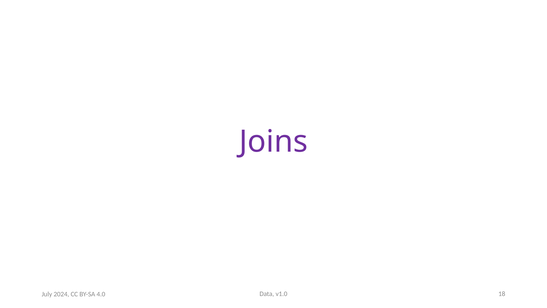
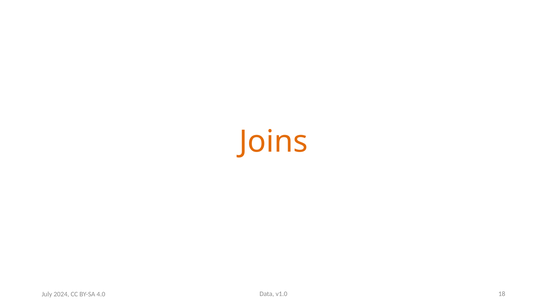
Joins colour: purple -> orange
